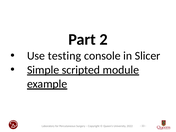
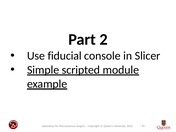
testing: testing -> fiducial
